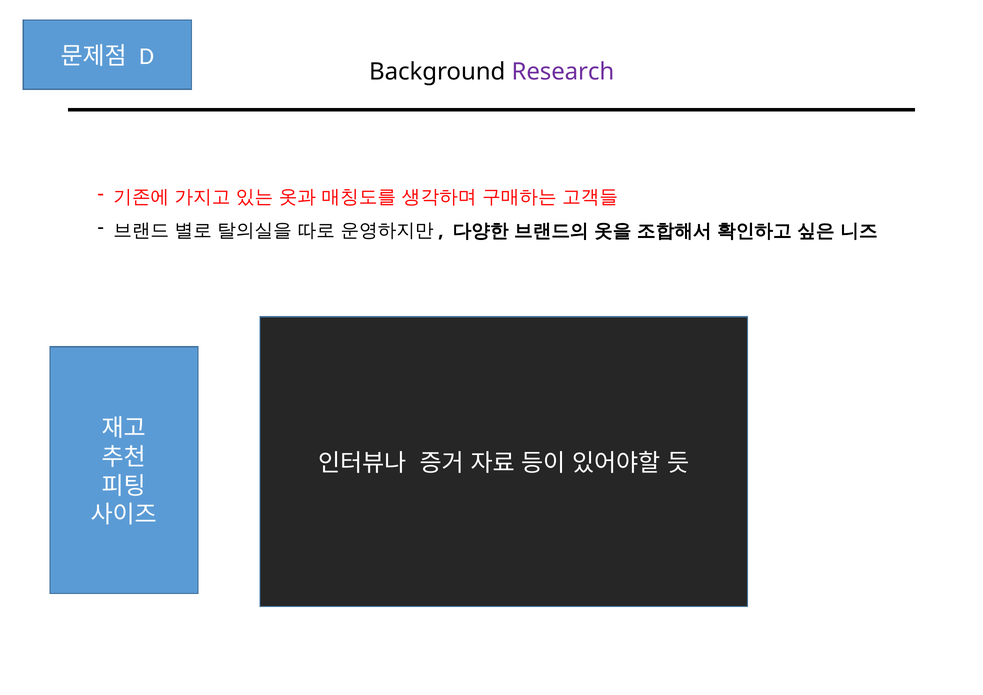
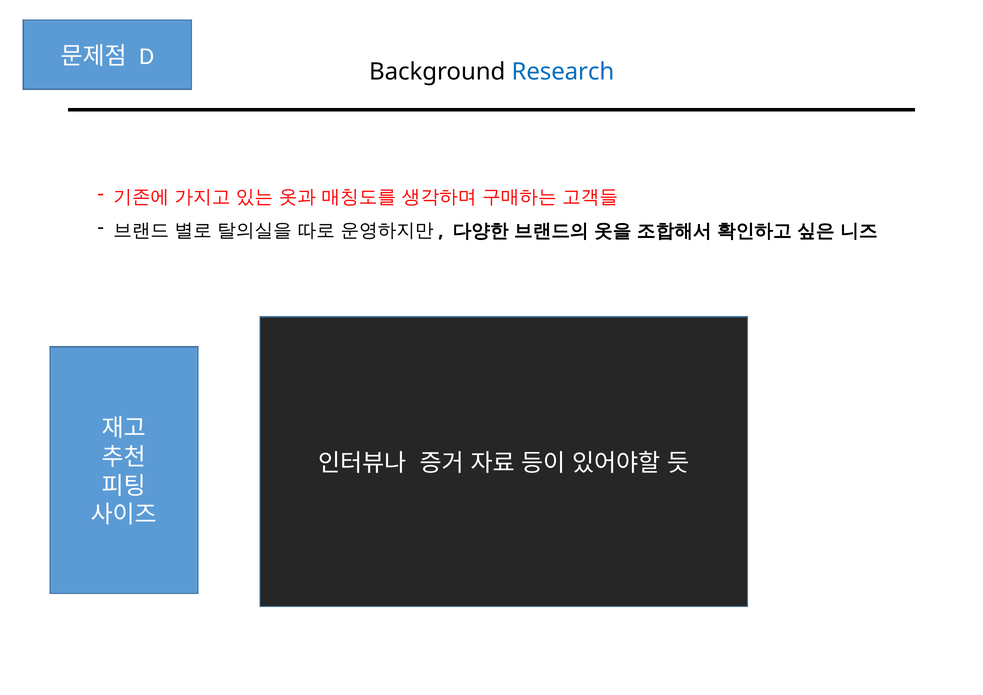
Research colour: purple -> blue
